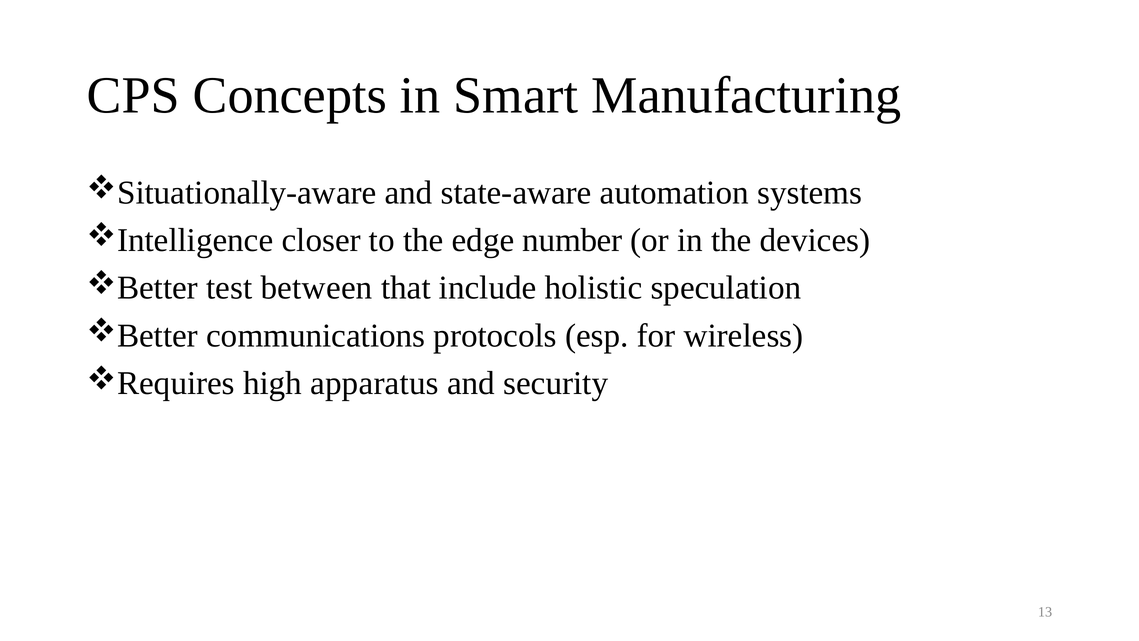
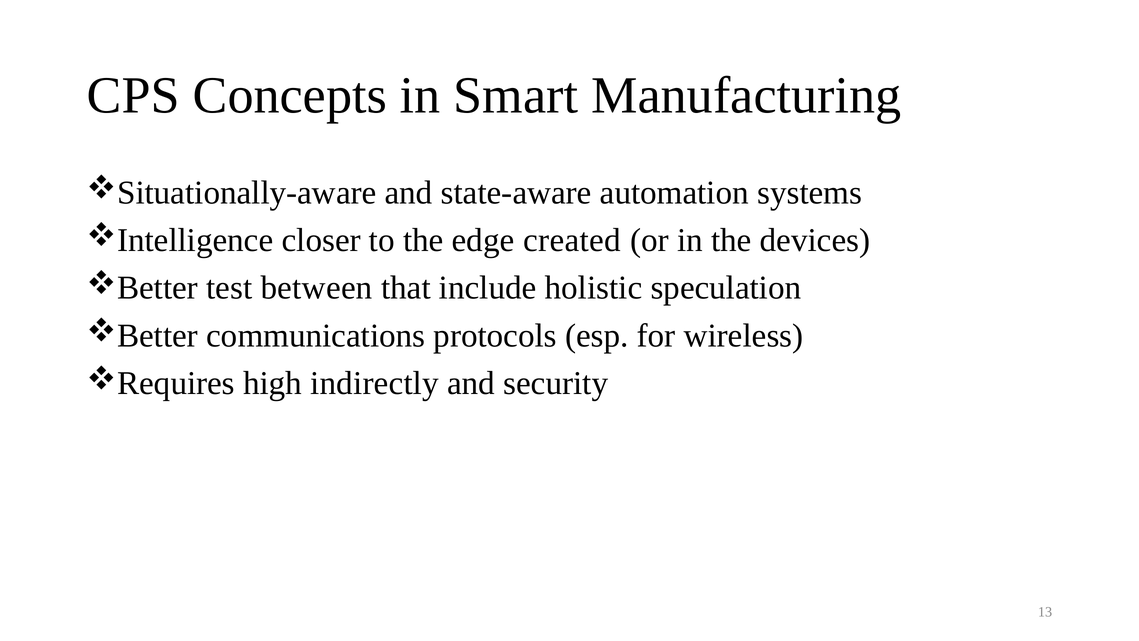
number: number -> created
apparatus: apparatus -> indirectly
